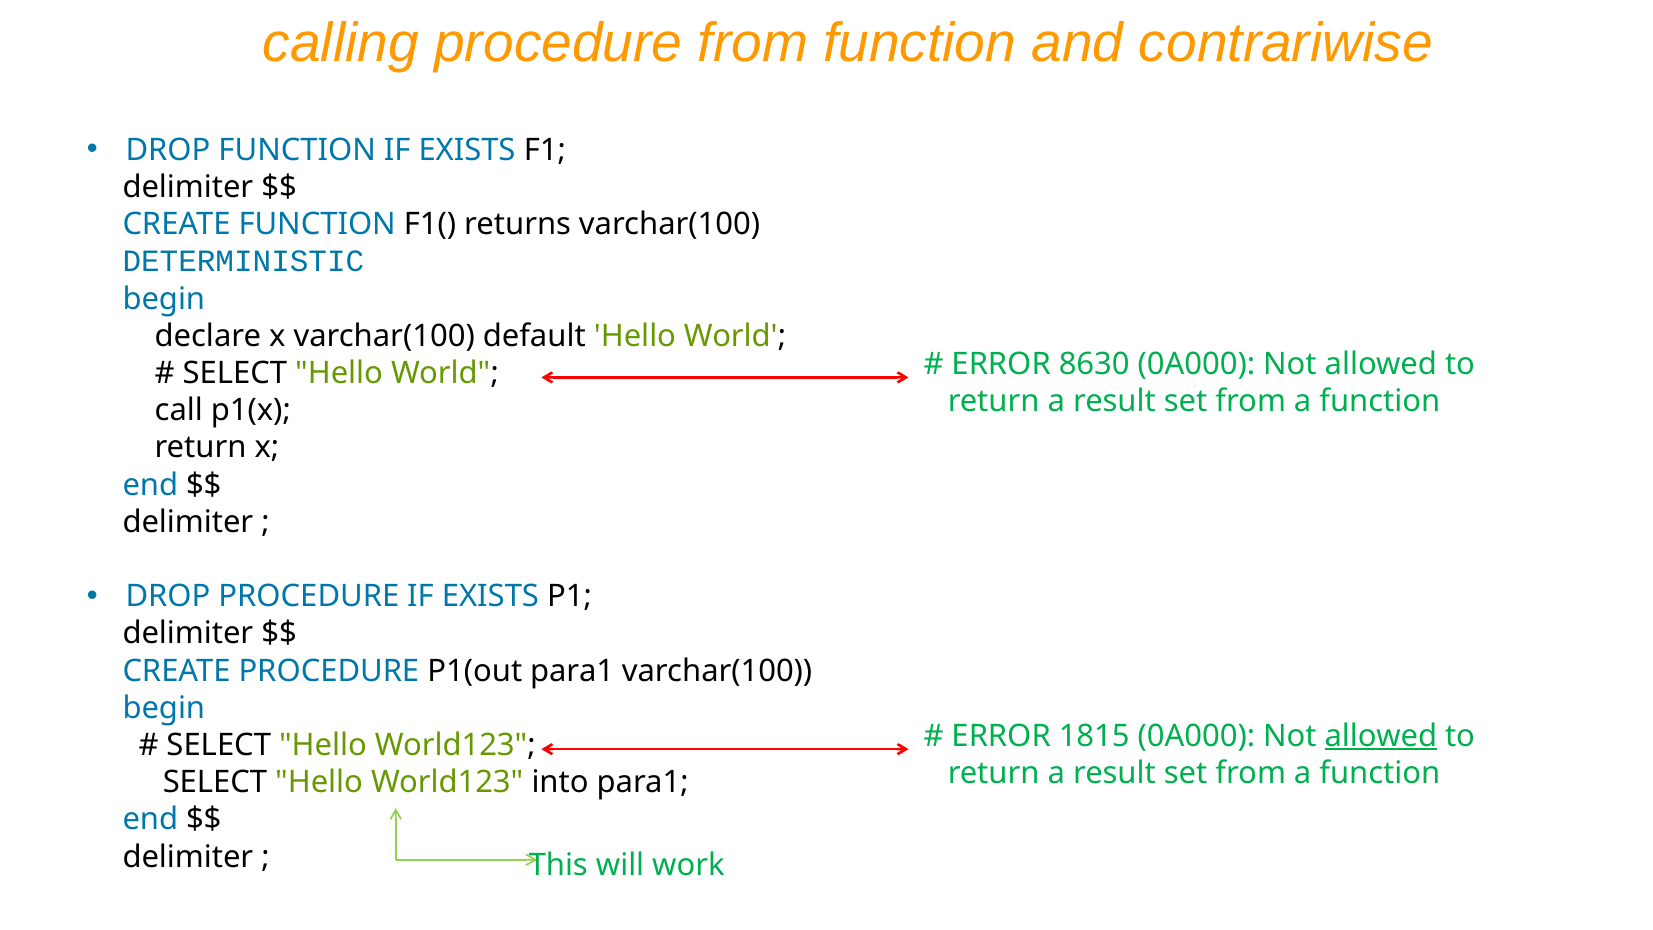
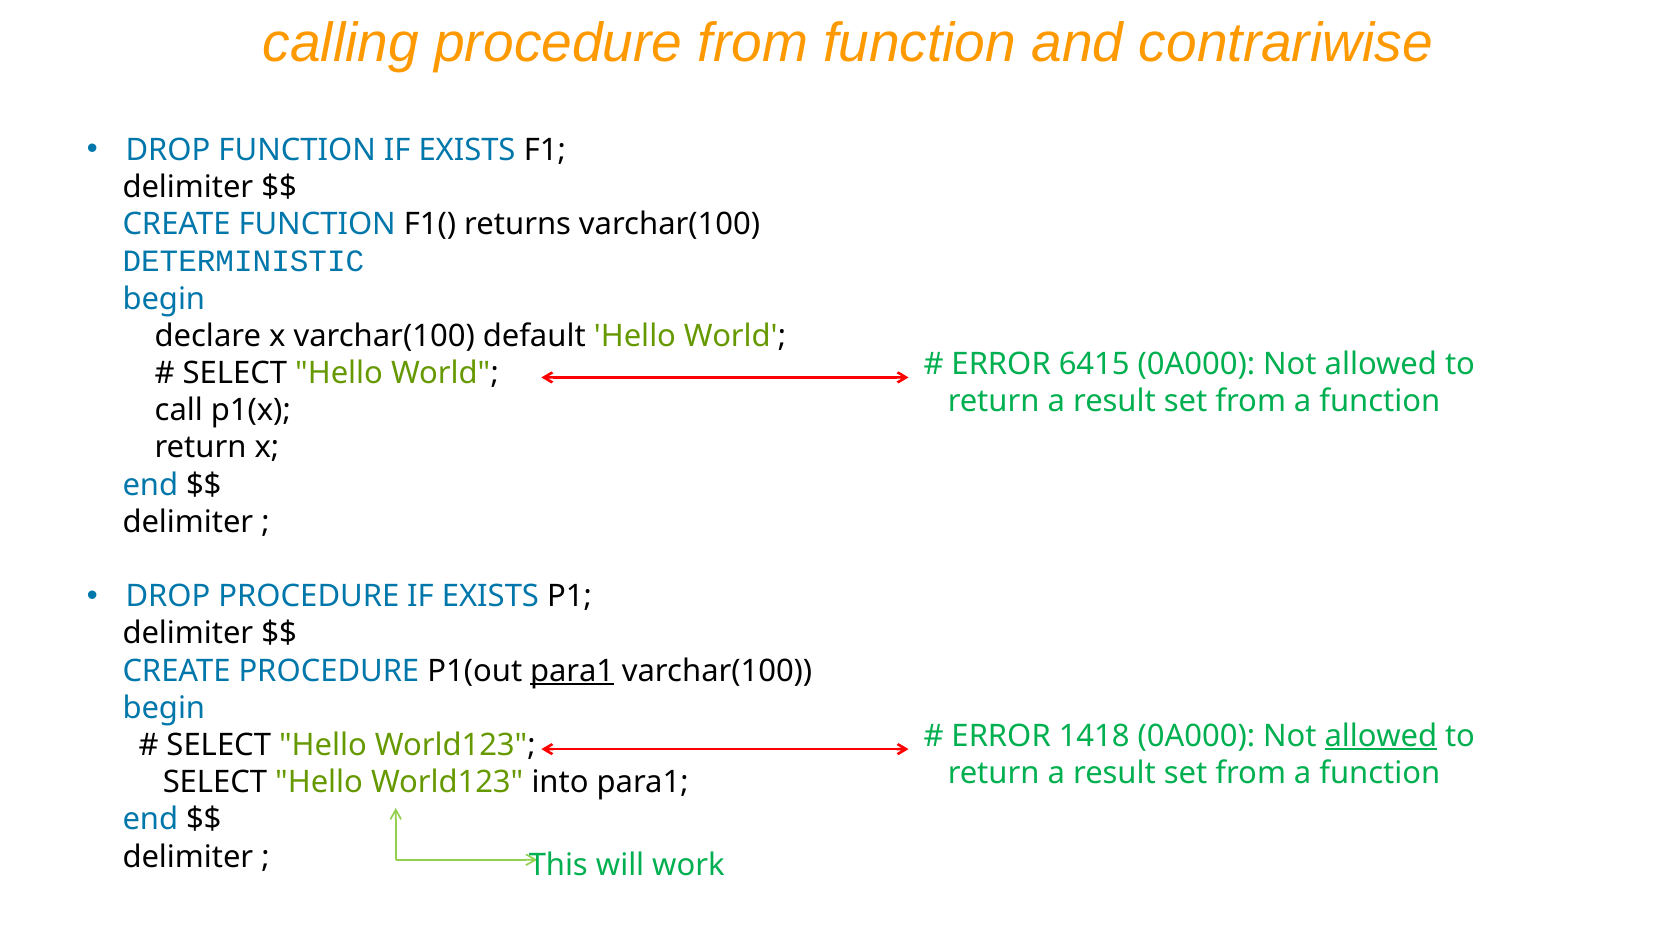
8630: 8630 -> 6415
para1 at (572, 671) underline: none -> present
1815: 1815 -> 1418
